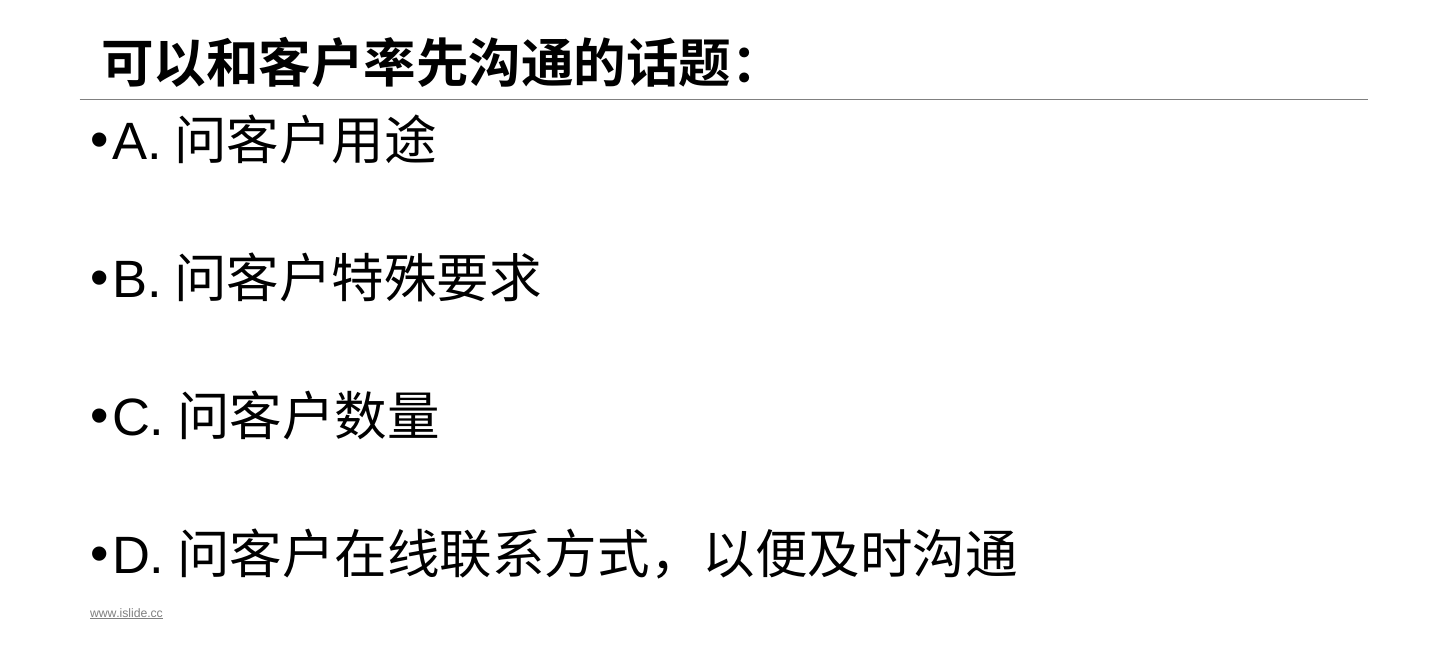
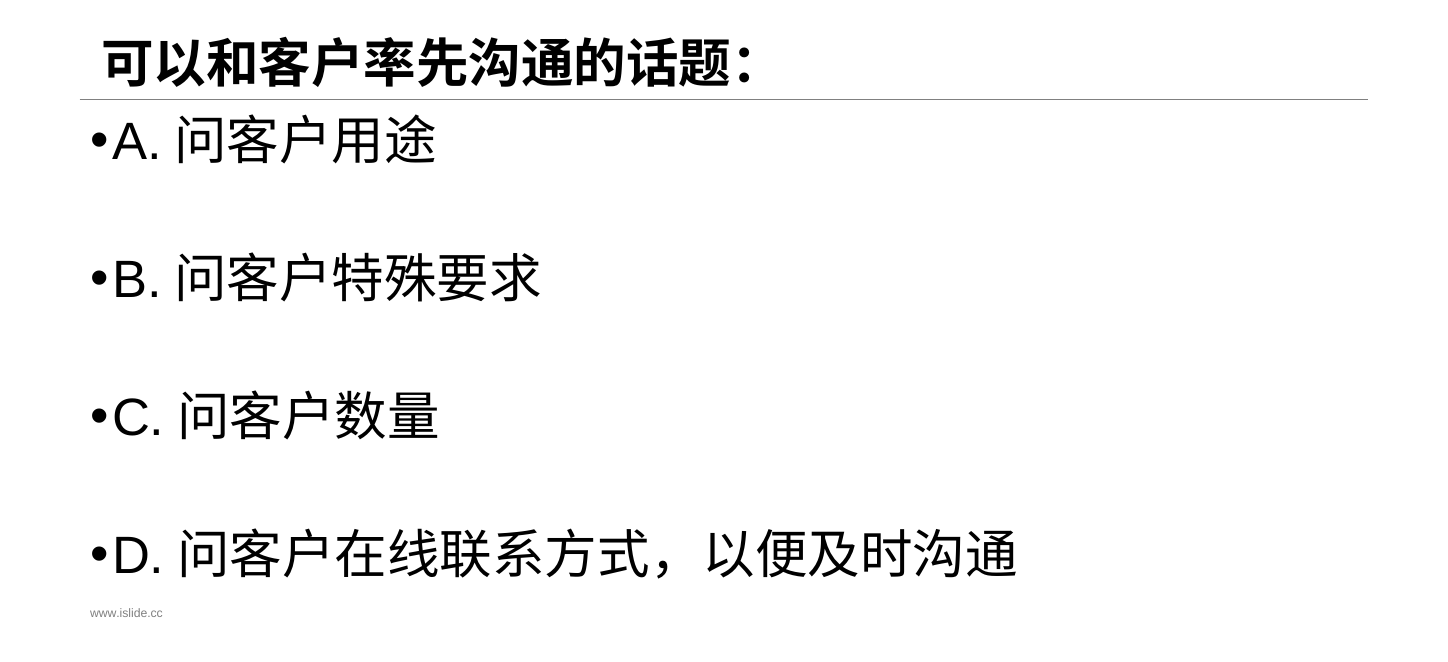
www.islide.cc underline: present -> none
